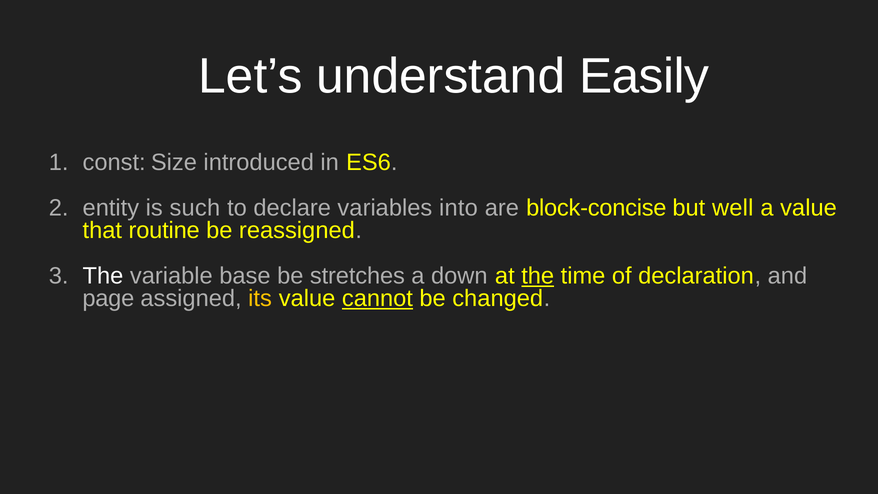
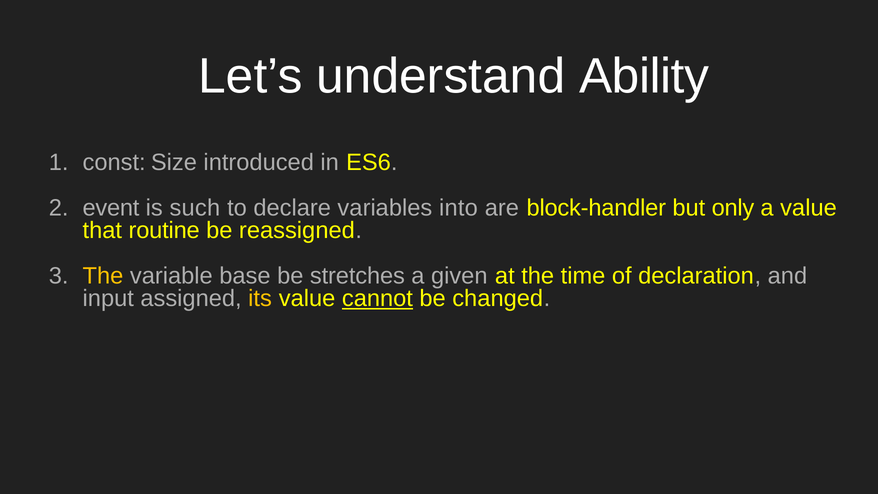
Easily: Easily -> Ability
entity: entity -> event
block-concise: block-concise -> block-handler
well: well -> only
The at (103, 276) colour: white -> yellow
down: down -> given
the at (538, 276) underline: present -> none
page: page -> input
